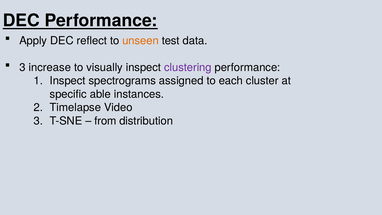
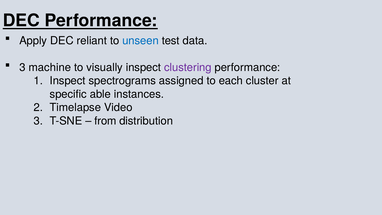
reflect: reflect -> reliant
unseen colour: orange -> blue
increase: increase -> machine
